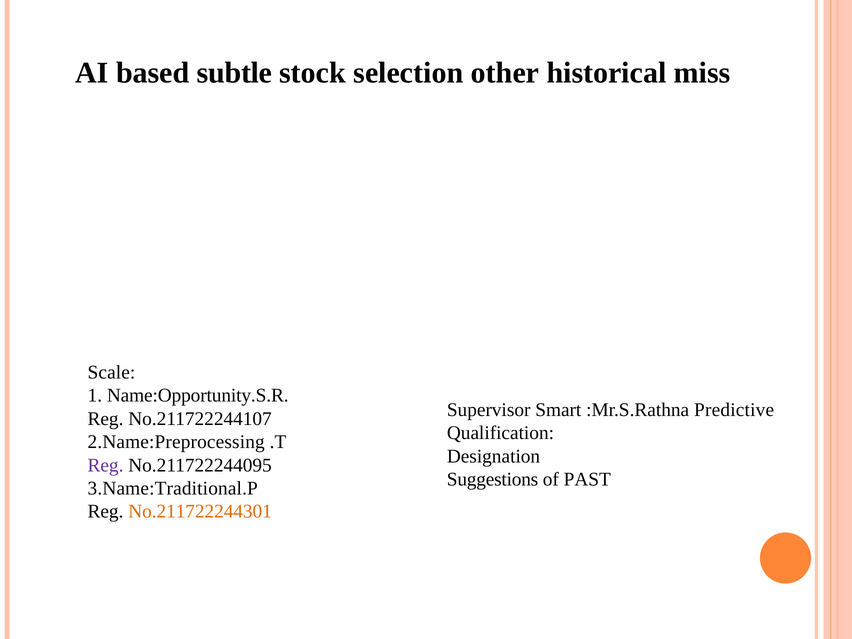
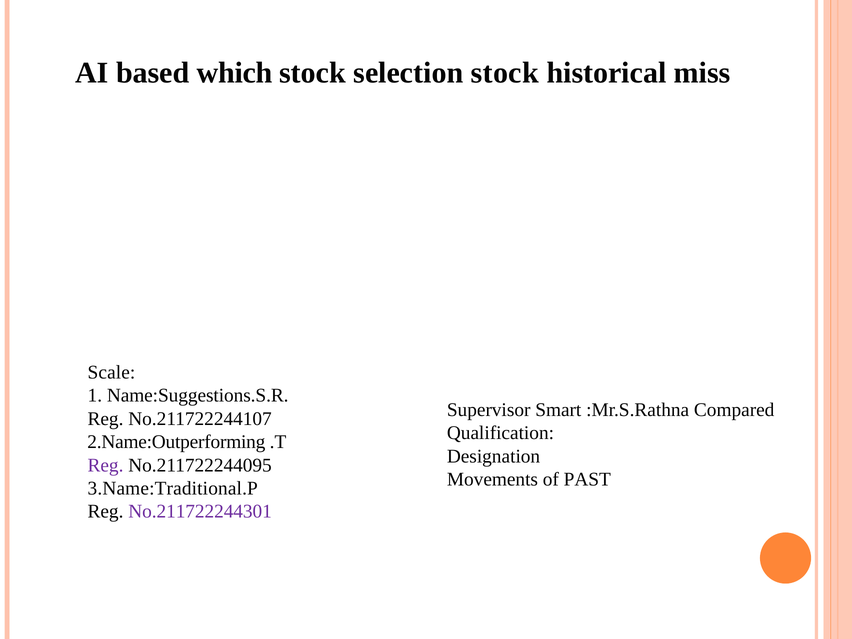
subtle: subtle -> which
selection other: other -> stock
Name:Opportunity.S.R: Name:Opportunity.S.R -> Name:Suggestions.S.R
Predictive: Predictive -> Compared
2.Name:Preprocessing: 2.Name:Preprocessing -> 2.Name:Outperforming
Suggestions: Suggestions -> Movements
No.211722244301 colour: orange -> purple
